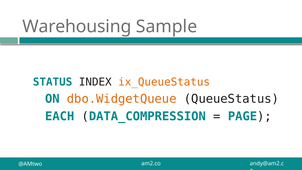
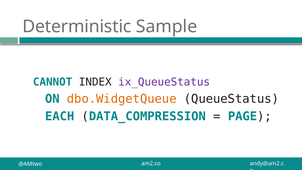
Warehousing: Warehousing -> Deterministic
STATUS: STATUS -> CANNOT
ix_QueueStatus colour: orange -> purple
